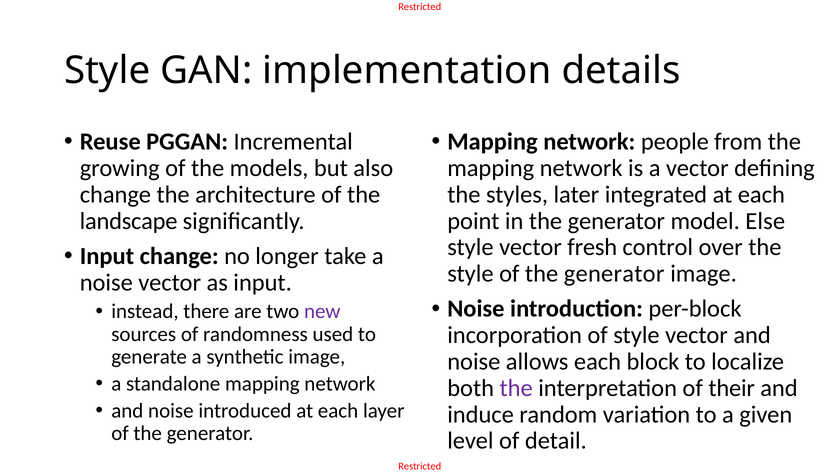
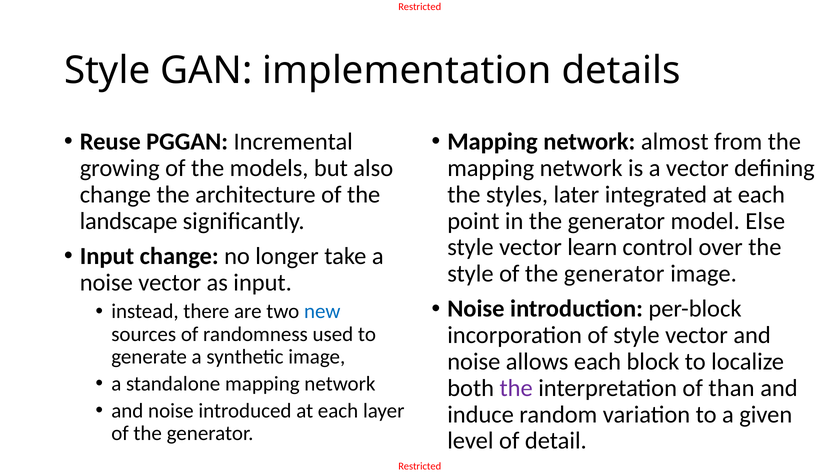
people: people -> almost
fresh: fresh -> learn
new colour: purple -> blue
their: their -> than
